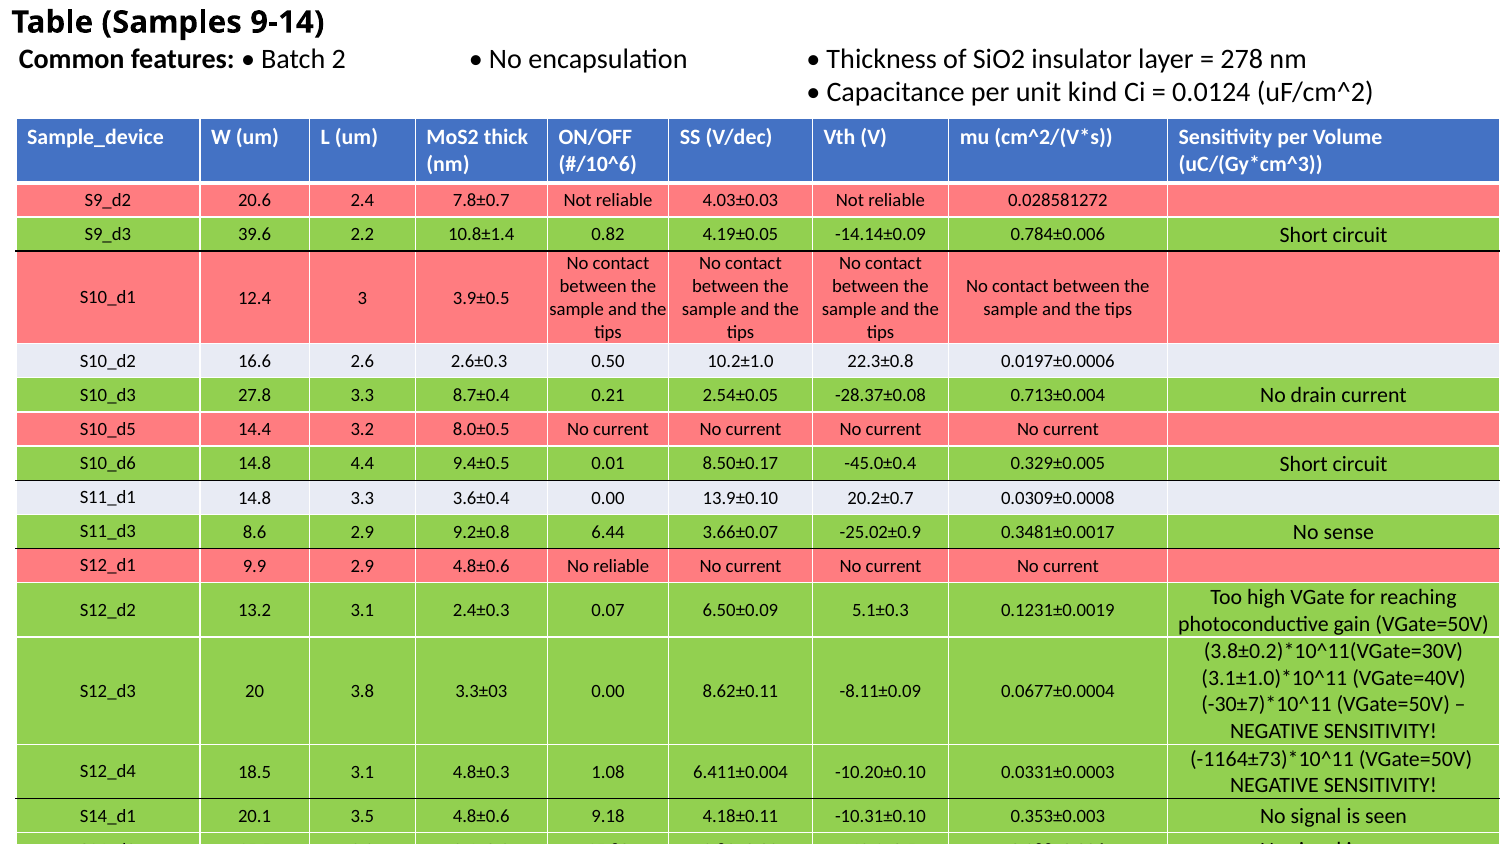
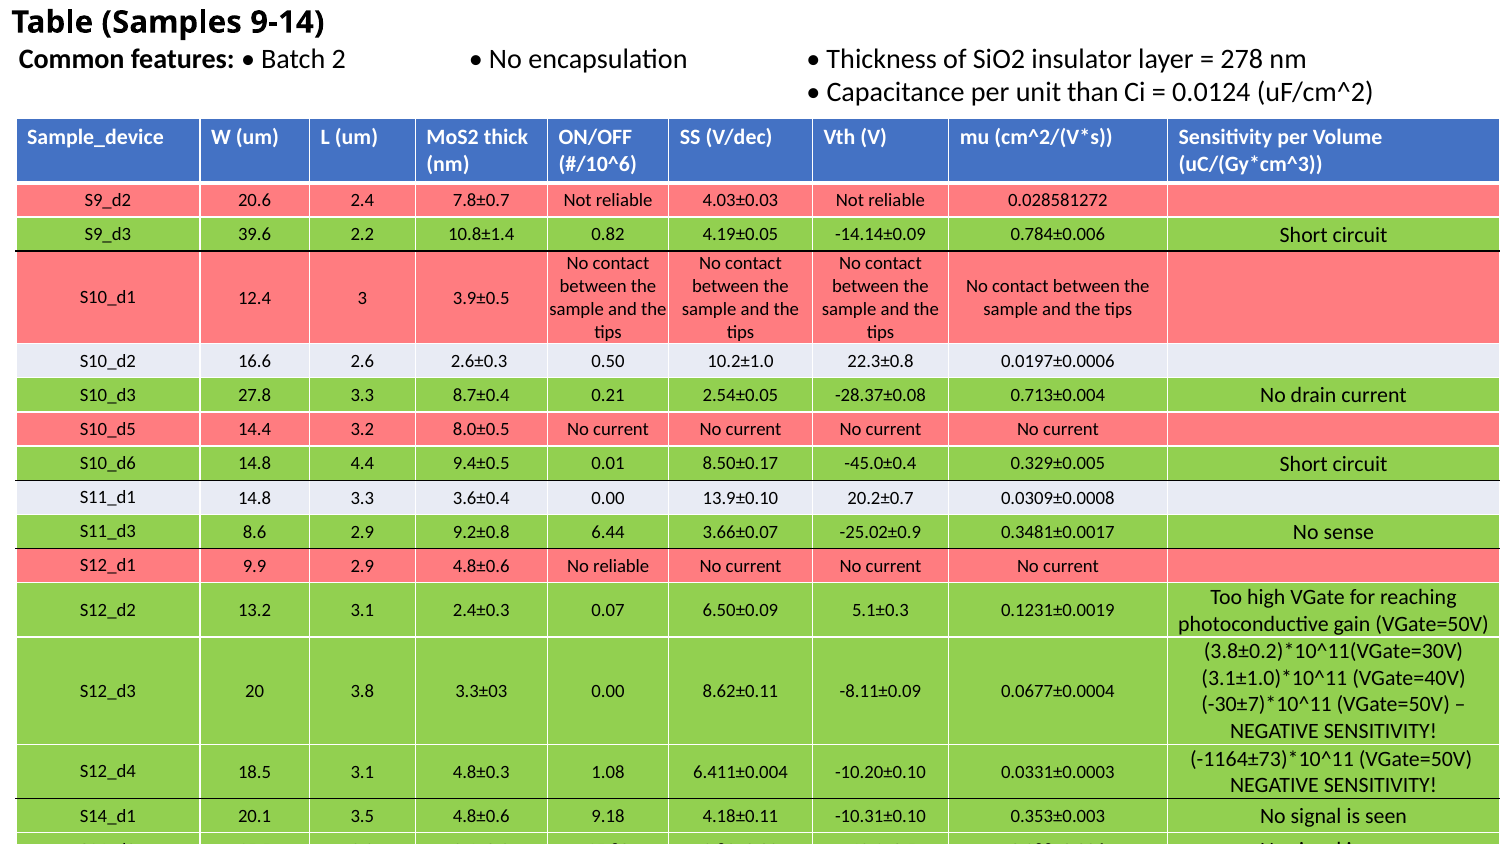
kind: kind -> than
